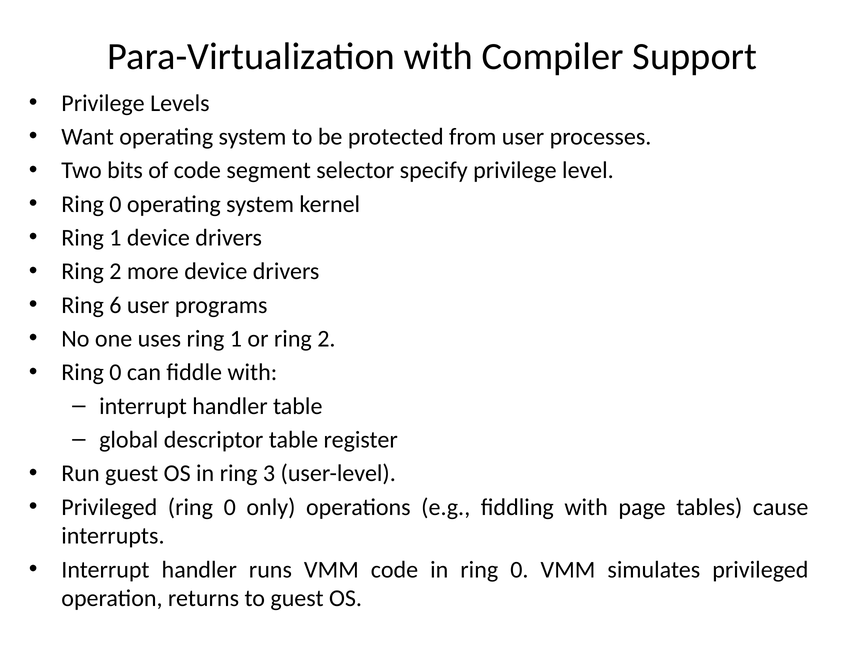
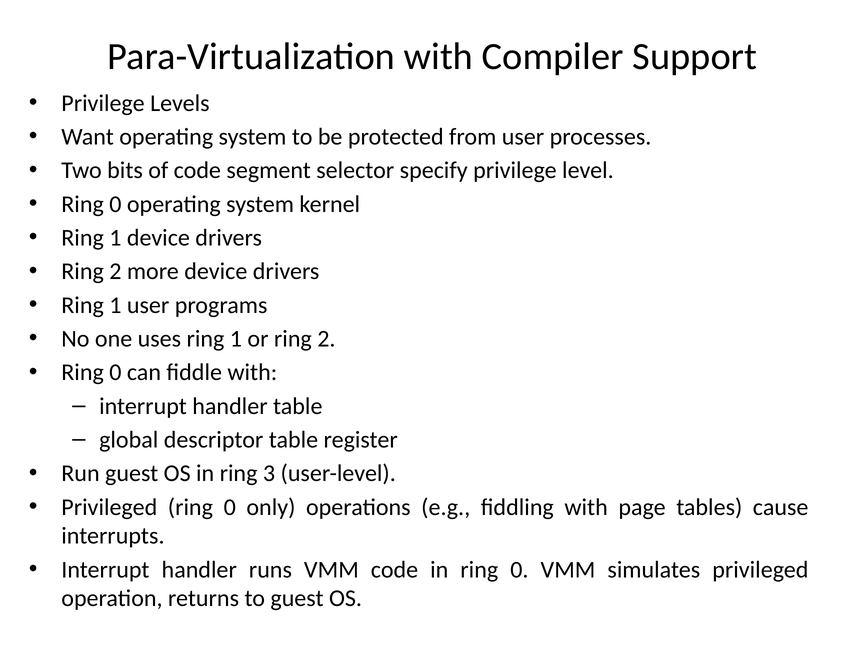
6 at (115, 305): 6 -> 1
